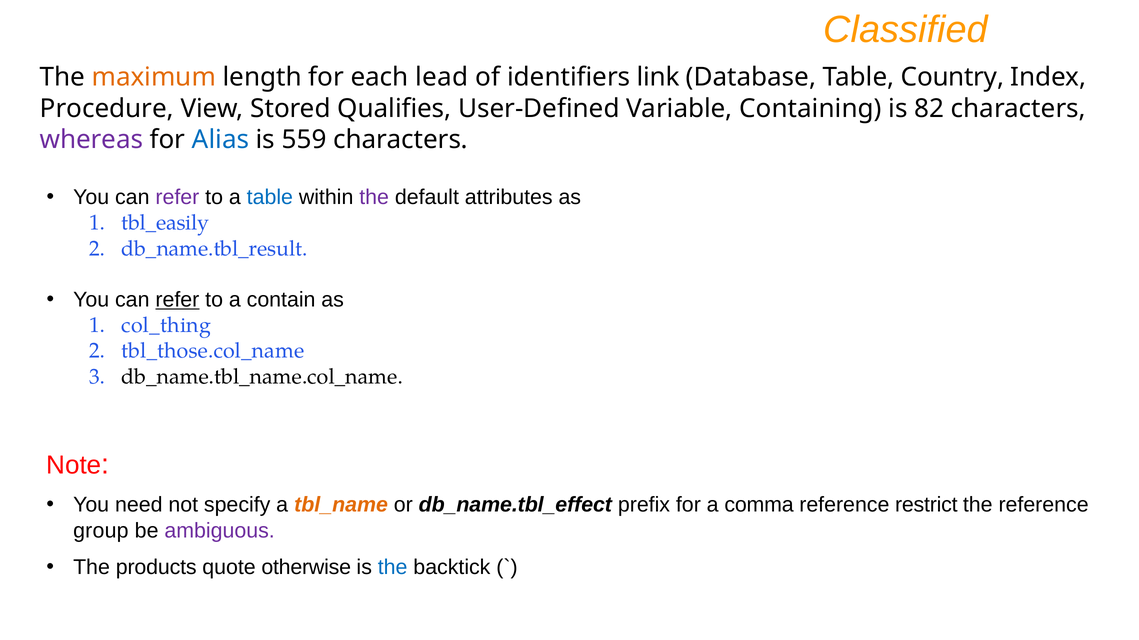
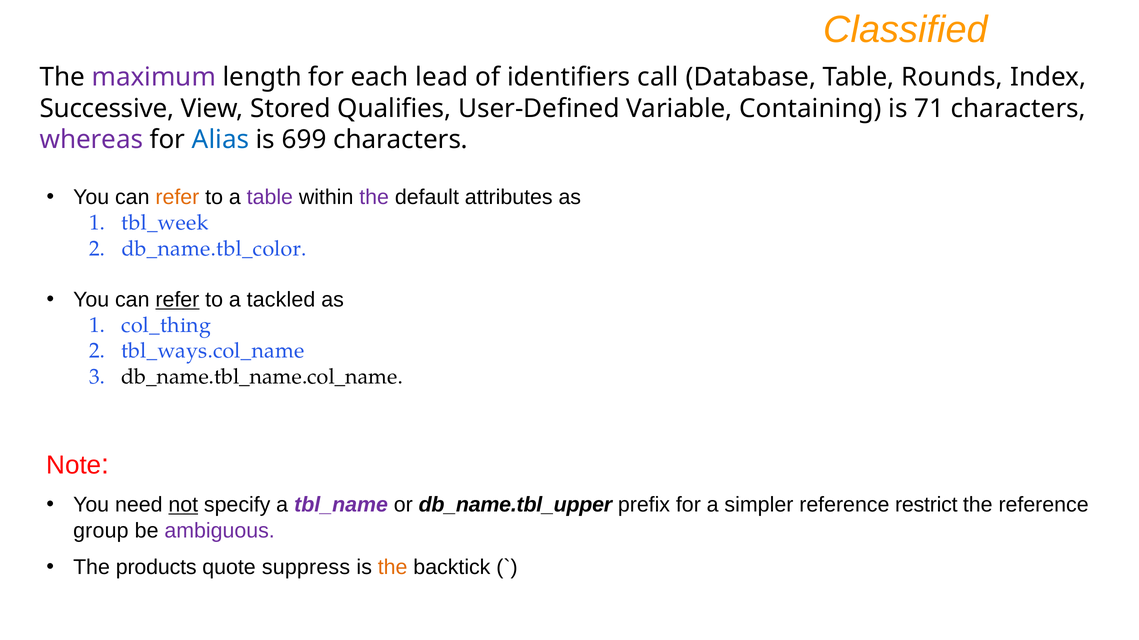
maximum colour: orange -> purple
link: link -> call
Country: Country -> Rounds
Procedure: Procedure -> Successive
82: 82 -> 71
559: 559 -> 699
refer at (177, 198) colour: purple -> orange
table at (270, 198) colour: blue -> purple
tbl_easily: tbl_easily -> tbl_week
db_name.tbl_result: db_name.tbl_result -> db_name.tbl_color
contain: contain -> tackled
tbl_those.col_name: tbl_those.col_name -> tbl_ways.col_name
not underline: none -> present
tbl_name colour: orange -> purple
db_name.tbl_effect: db_name.tbl_effect -> db_name.tbl_upper
comma: comma -> simpler
otherwise: otherwise -> suppress
the at (393, 568) colour: blue -> orange
